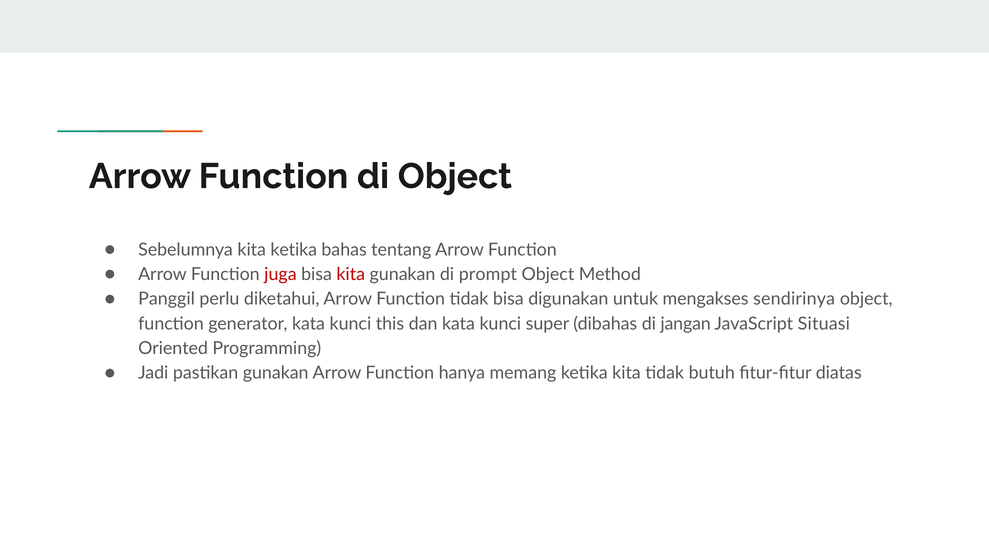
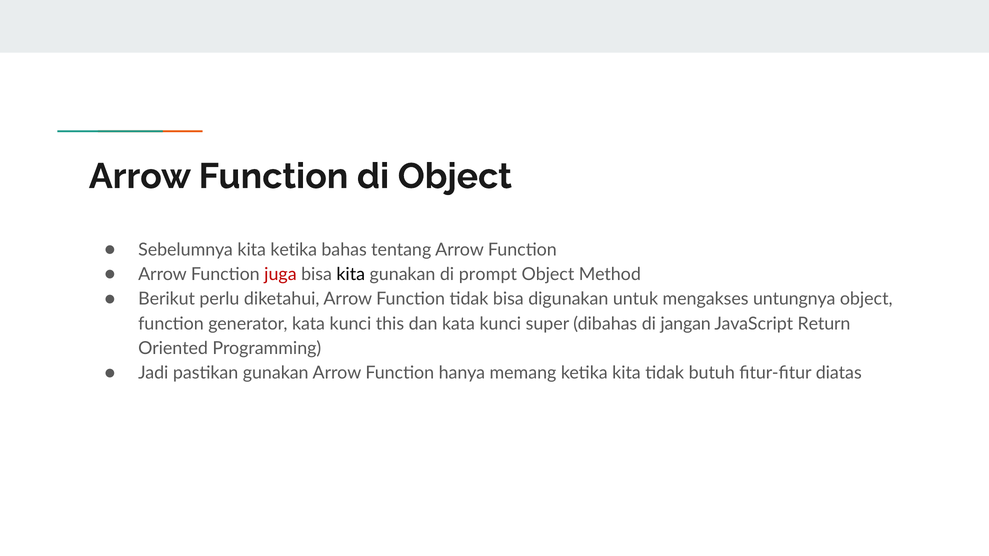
kita at (351, 275) colour: red -> black
Panggil: Panggil -> Berikut
sendirinya: sendirinya -> untungnya
Situasi: Situasi -> Return
